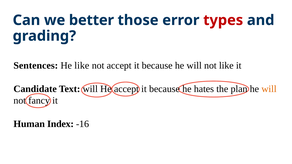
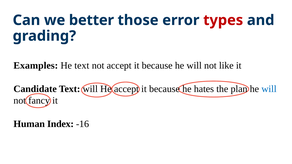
Sentences: Sentences -> Examples
He like: like -> text
will at (269, 89) colour: orange -> blue
